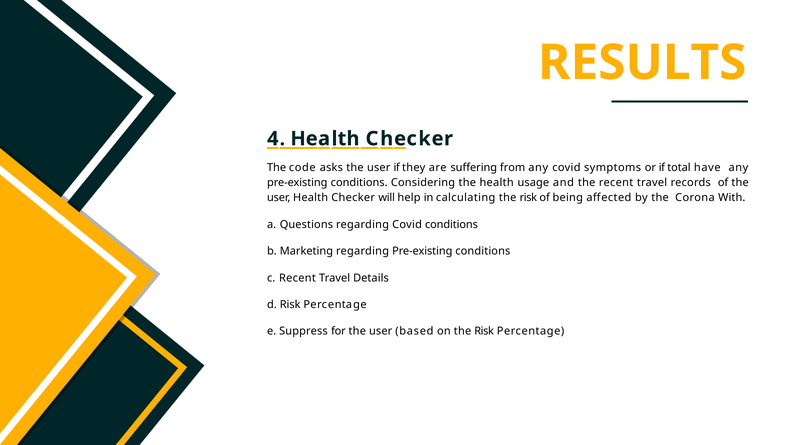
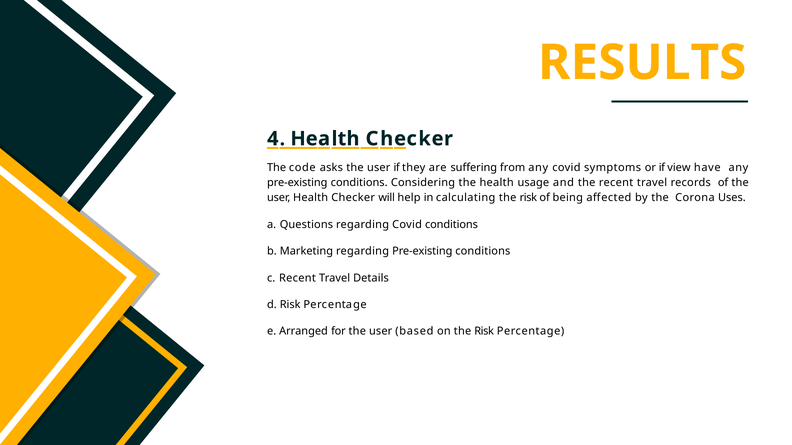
total: total -> view
With: With -> Uses
Suppress: Suppress -> Arranged
